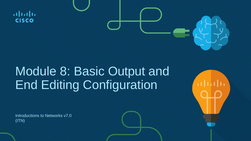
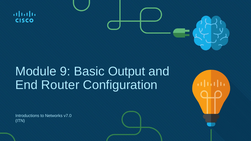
8: 8 -> 9
Editing: Editing -> Router
